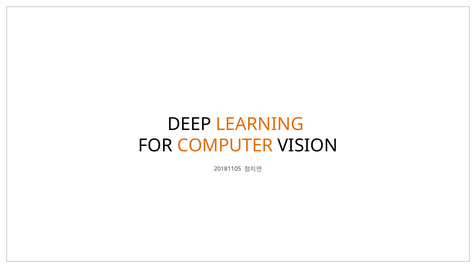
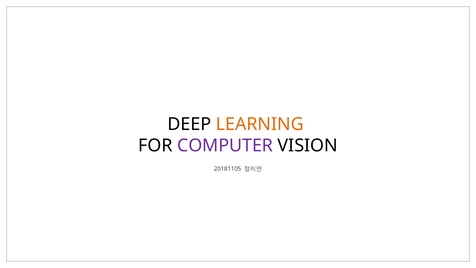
COMPUTER colour: orange -> purple
